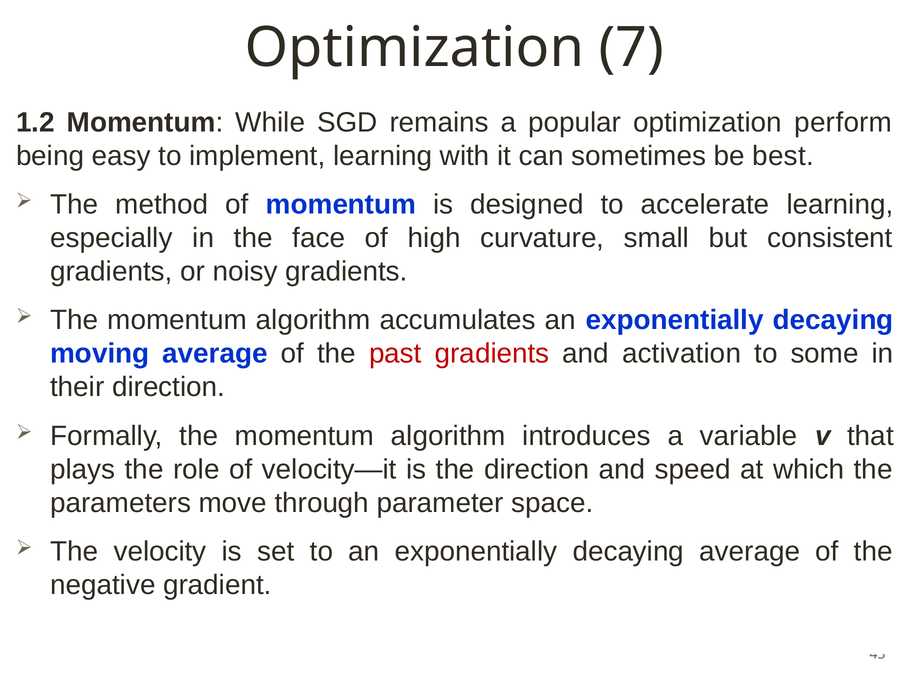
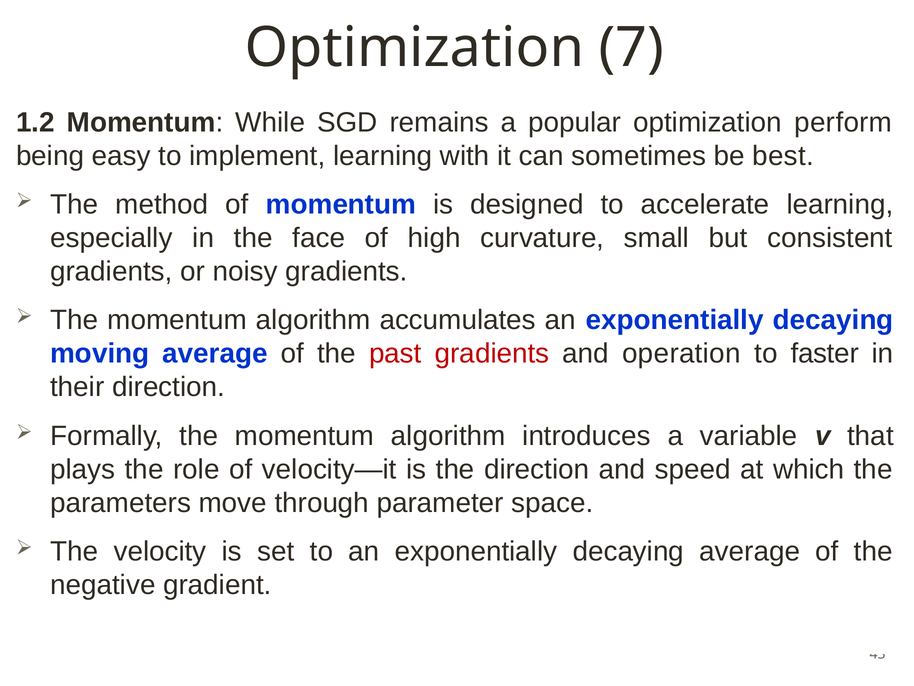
activation: activation -> operation
some: some -> faster
